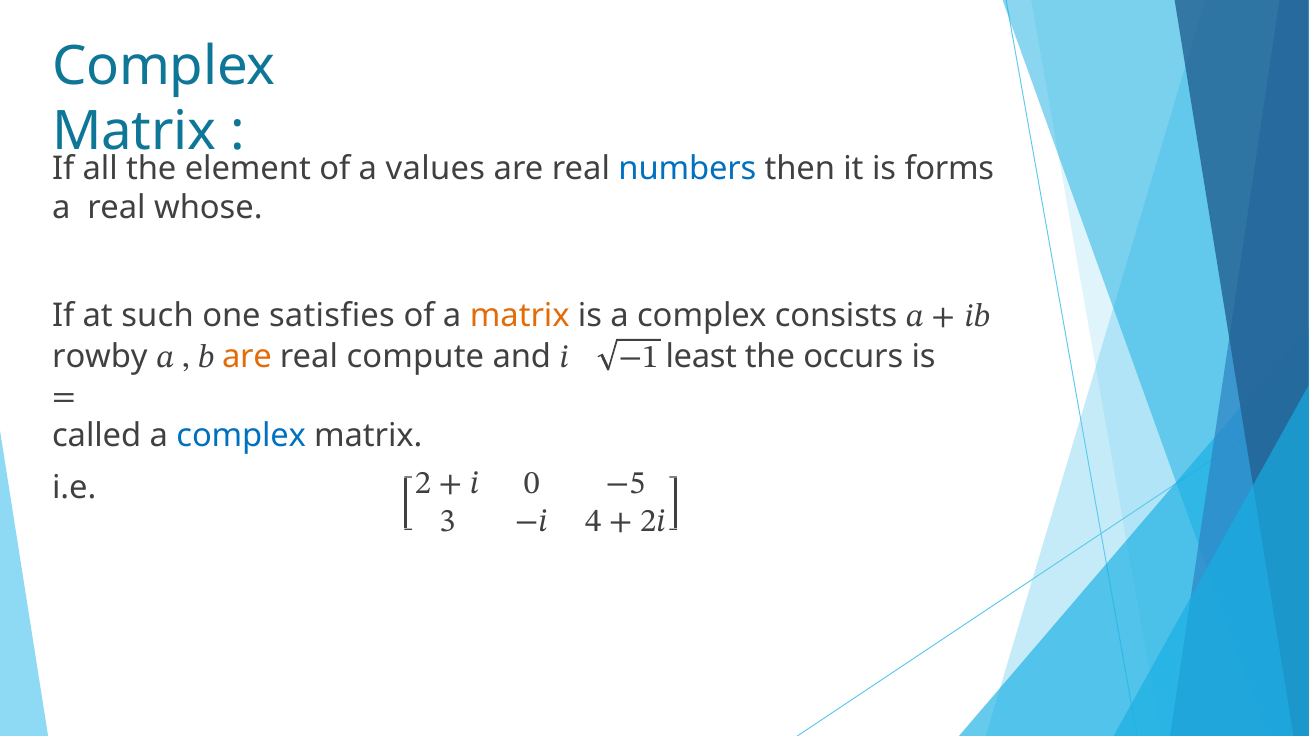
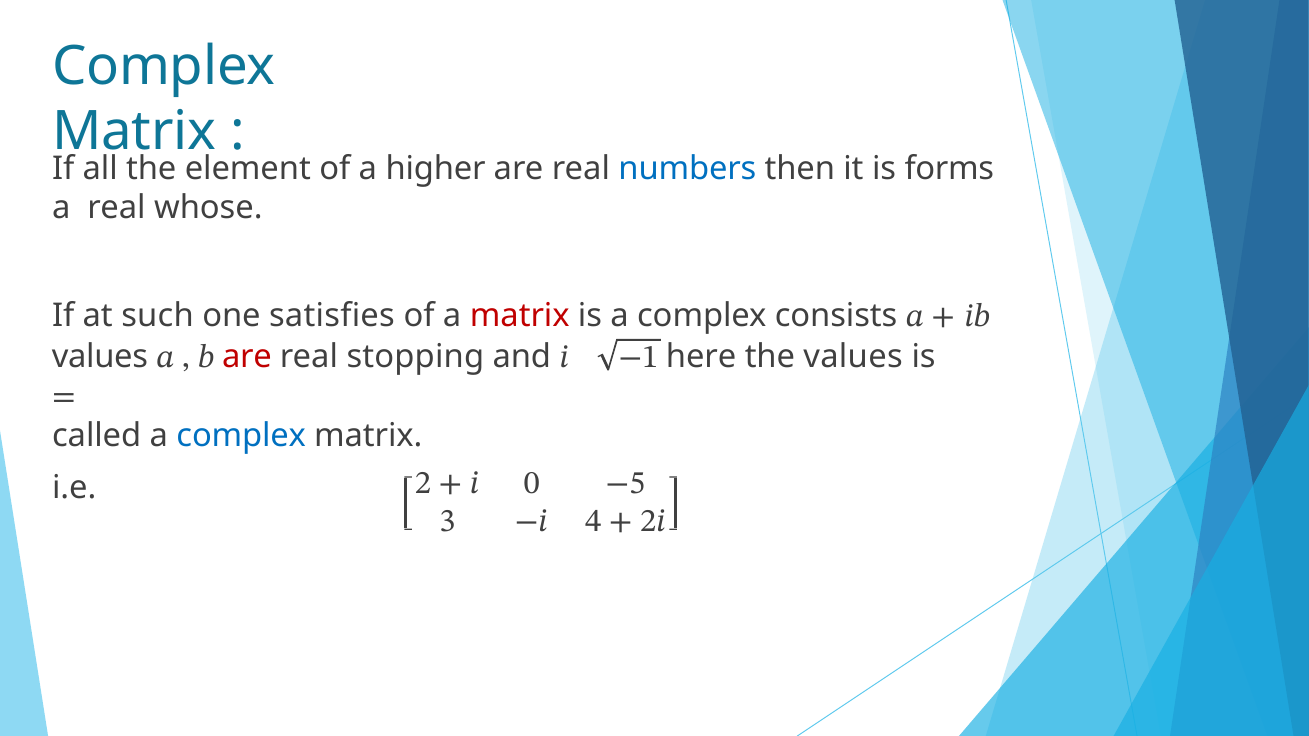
values: values -> higher
matrix at (520, 316) colour: orange -> red
rowby at (100, 357): rowby -> values
are at (247, 357) colour: orange -> red
compute: compute -> stopping
least: least -> here
the occurs: occurs -> values
